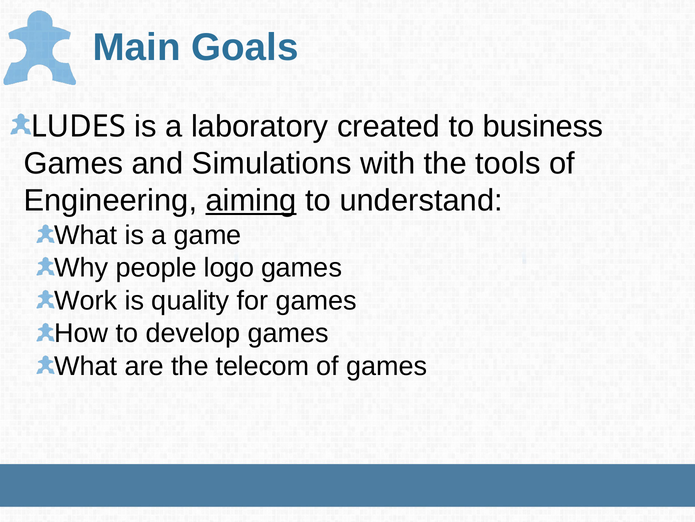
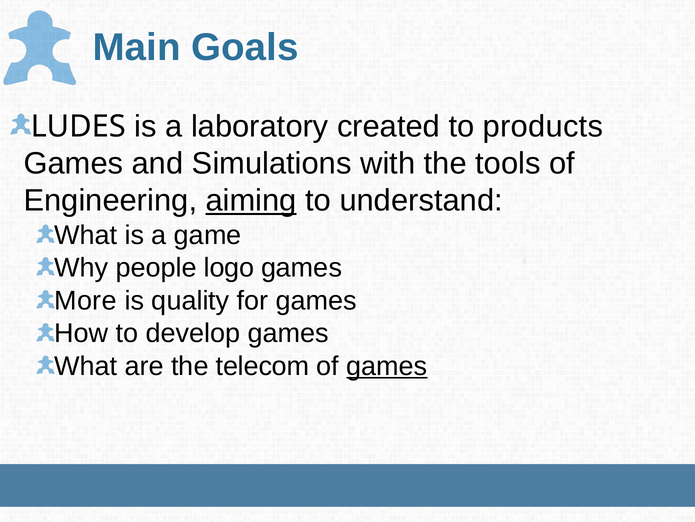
business: business -> products
Work: Work -> More
games at (387, 366) underline: none -> present
